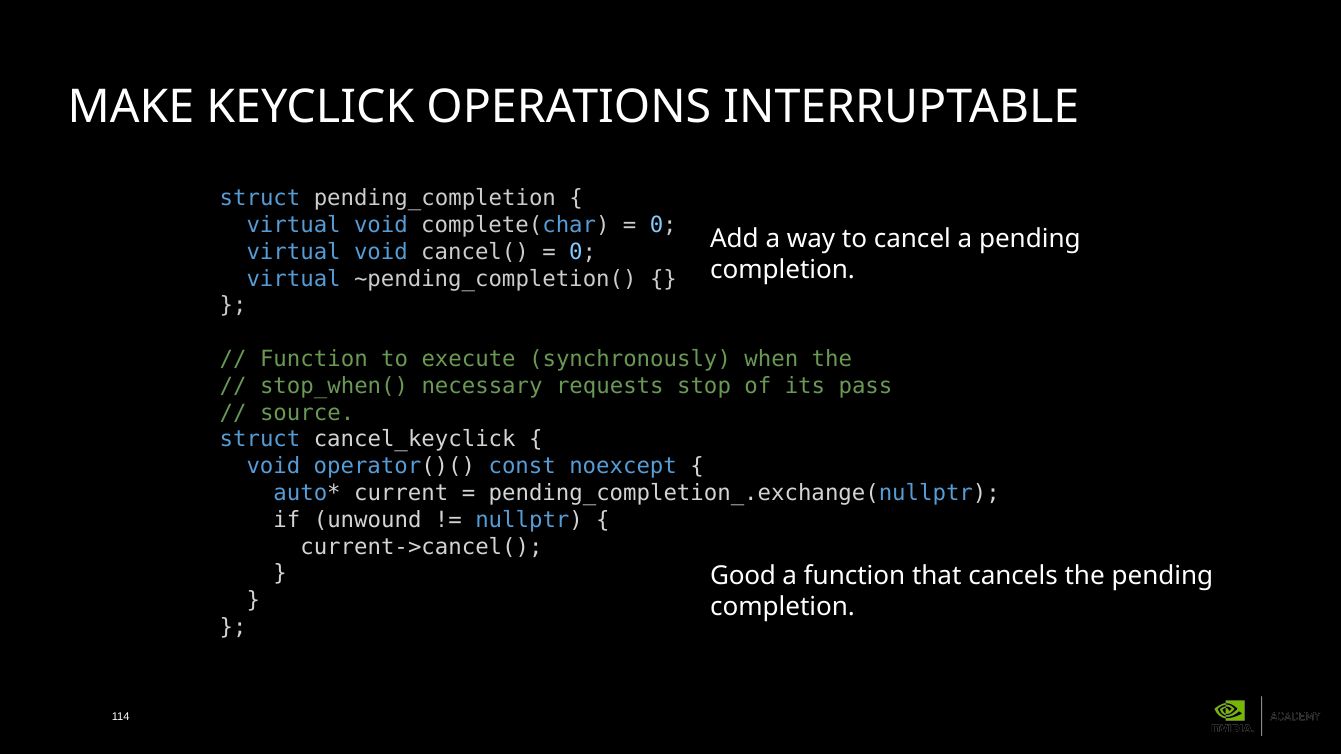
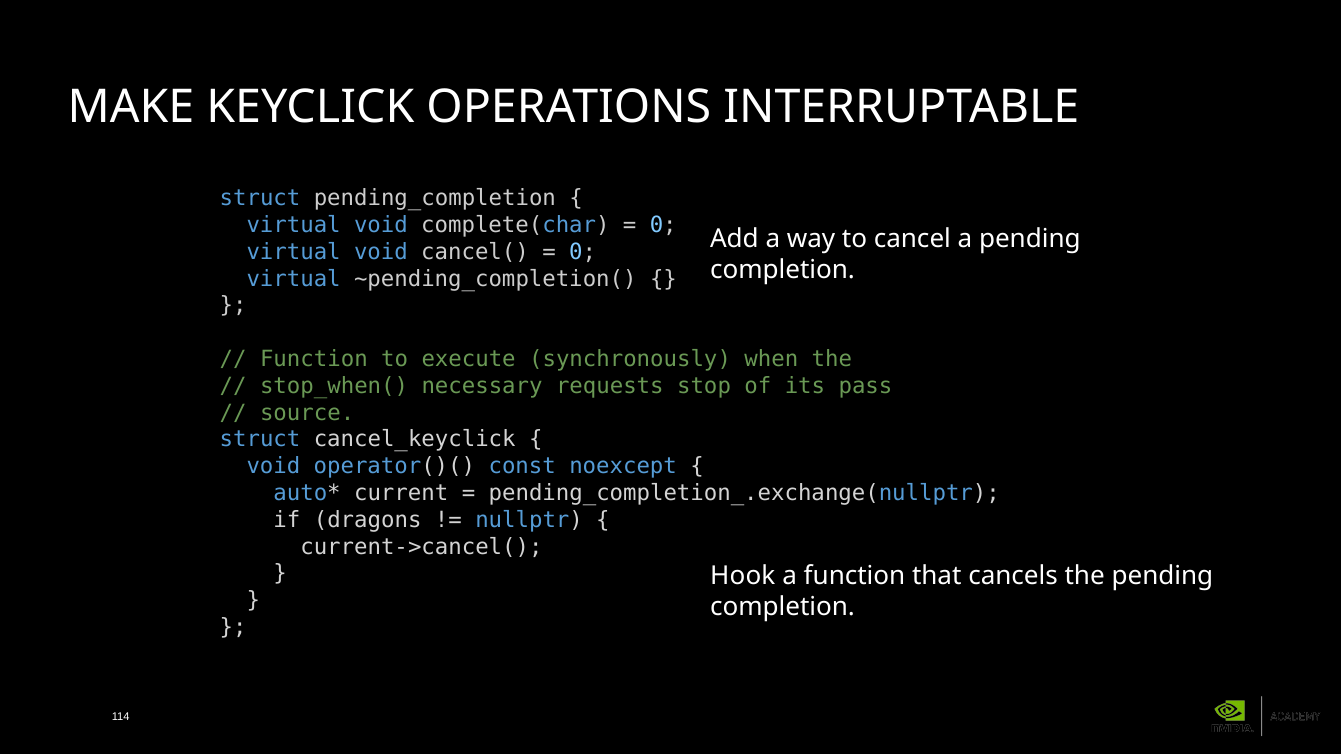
unwound: unwound -> dragons
Good: Good -> Hook
